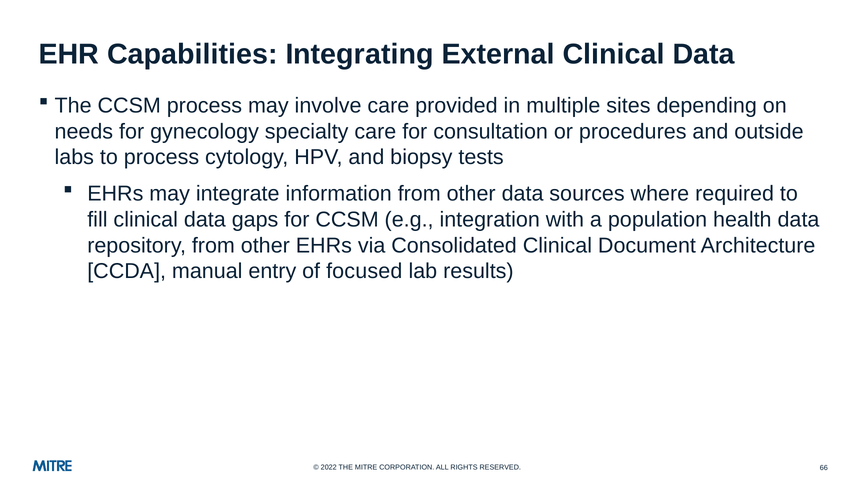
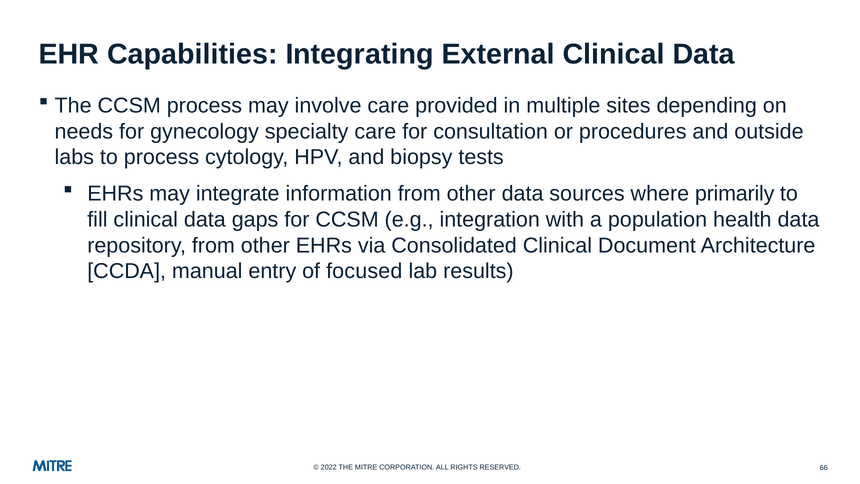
required: required -> primarily
